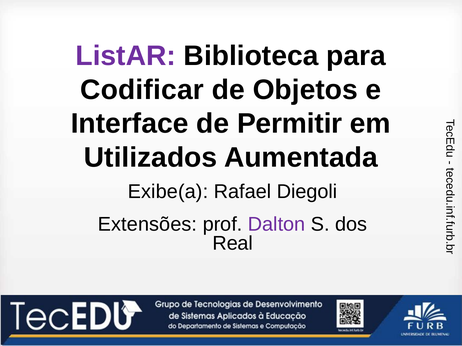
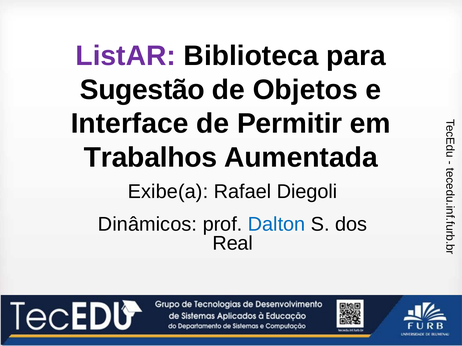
Codificar: Codificar -> Sugestão
Utilizados: Utilizados -> Trabalhos
Extensões: Extensões -> Dinâmicos
Dalton colour: purple -> blue
